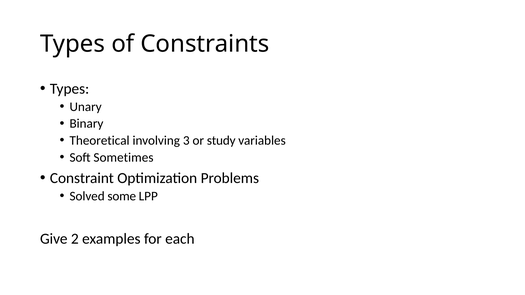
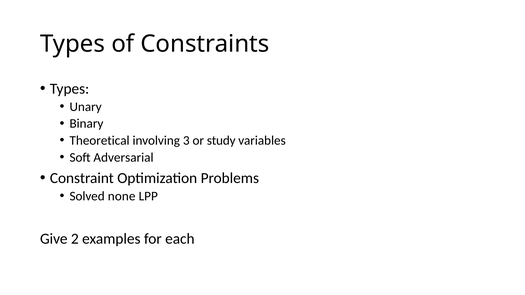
Sometimes: Sometimes -> Adversarial
some: some -> none
